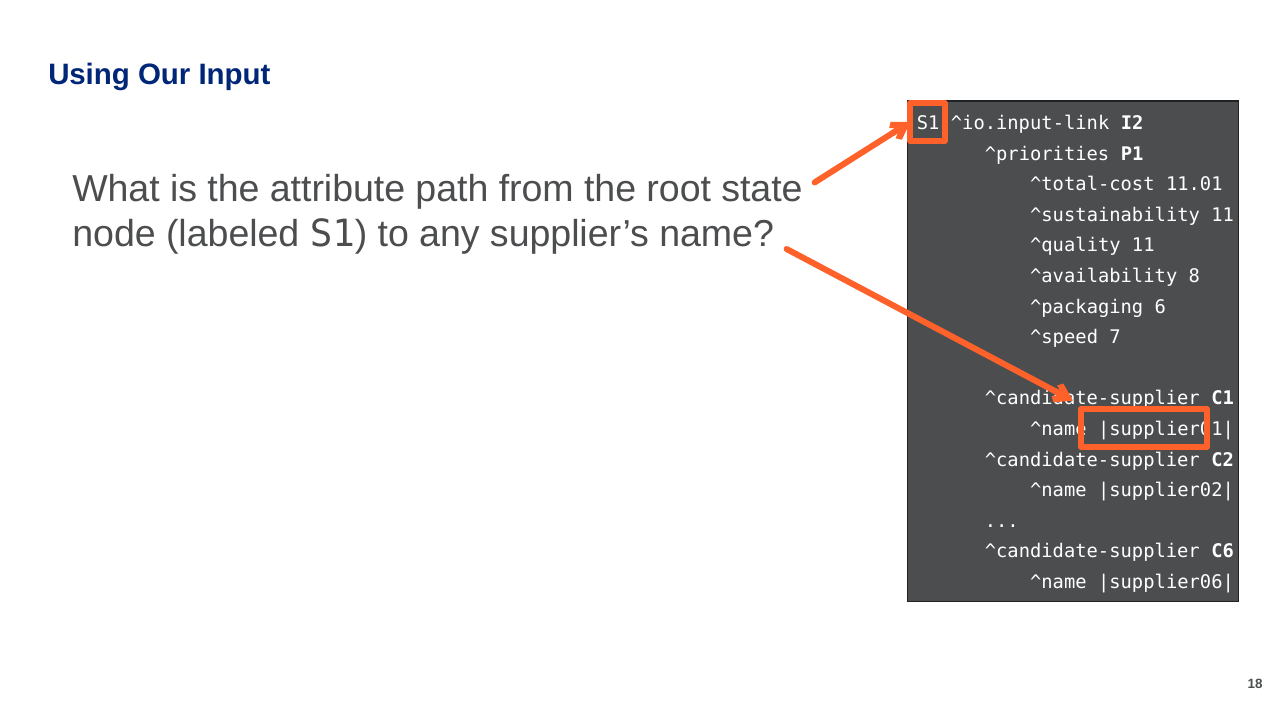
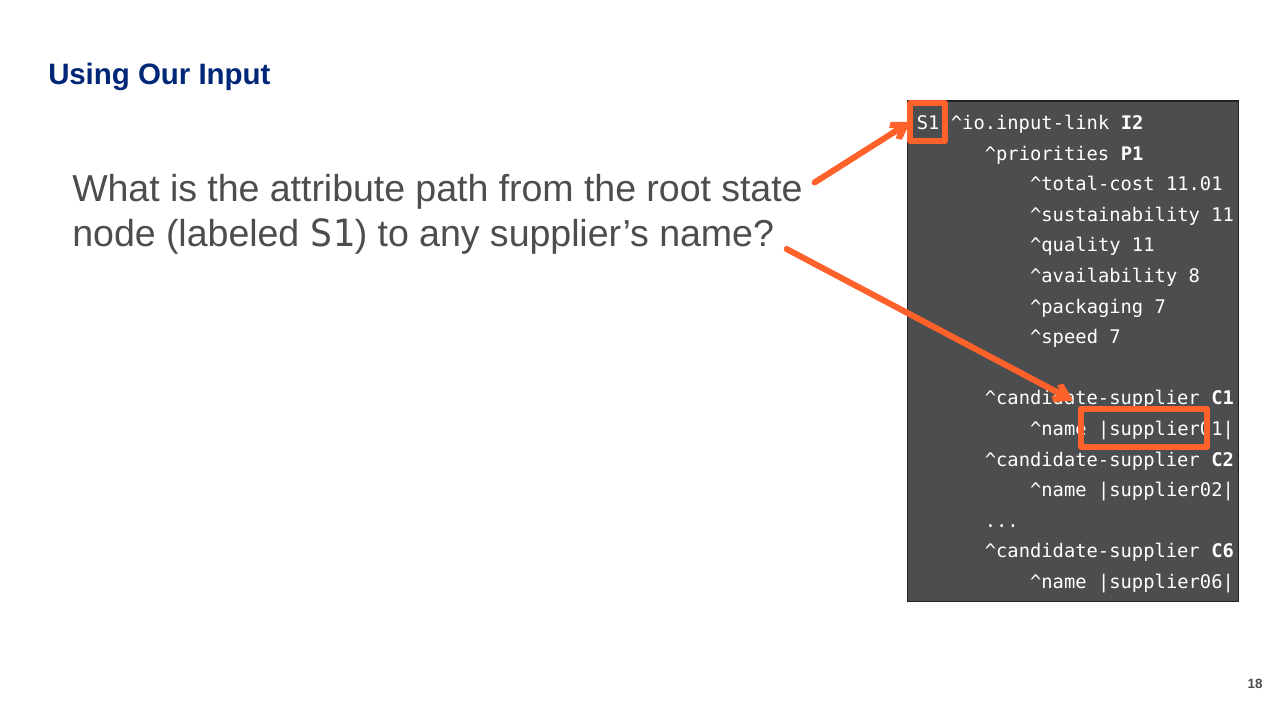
6 at (1160, 307): 6 -> 7
